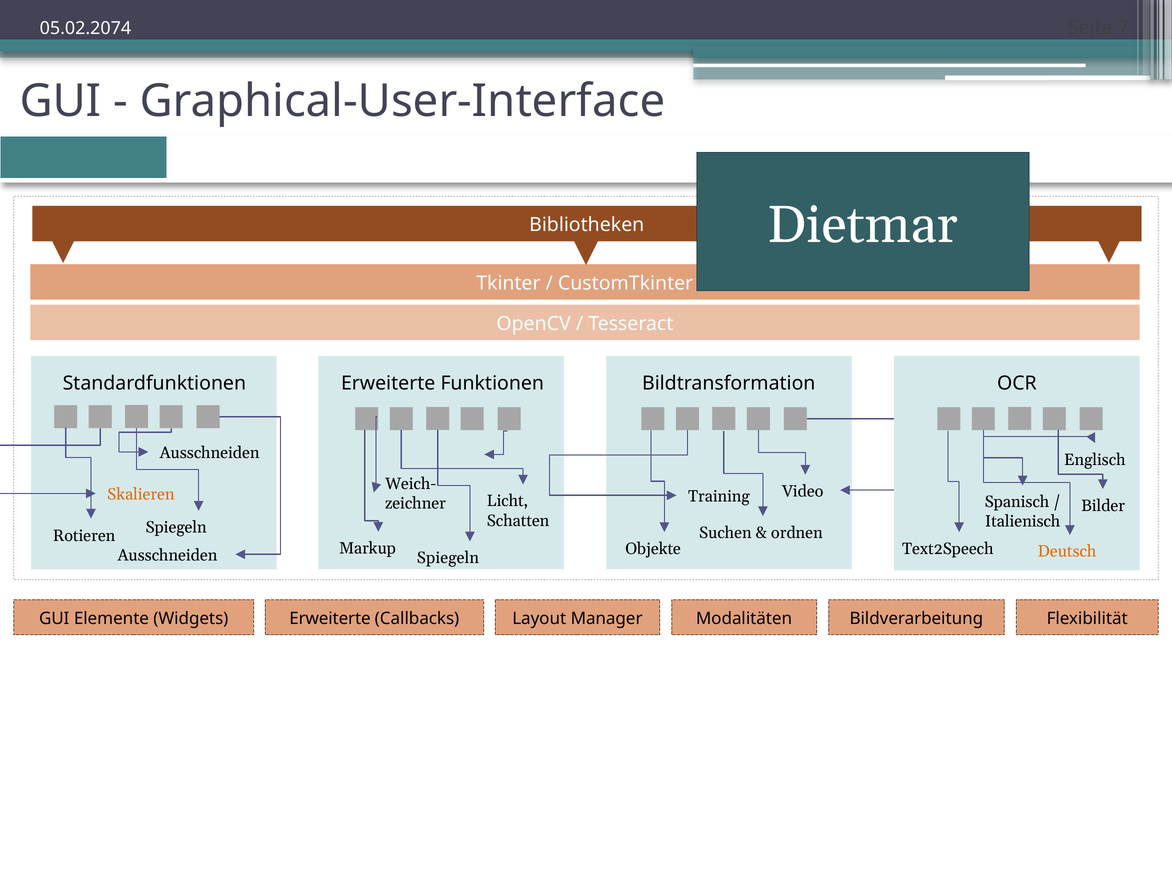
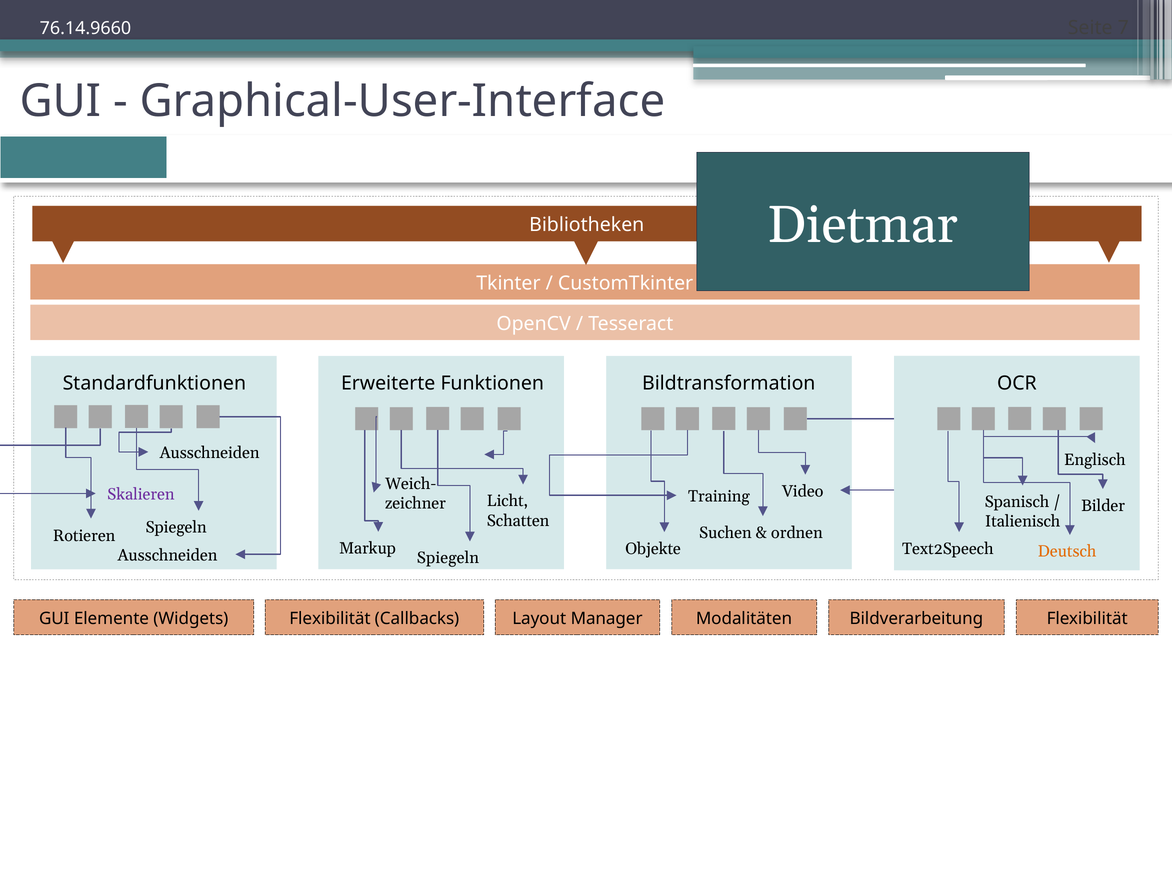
05.02.2074: 05.02.2074 -> 76.14.9660
Skalieren colour: orange -> purple
Erweiterte at (330, 618): Erweiterte -> Flexibilität
